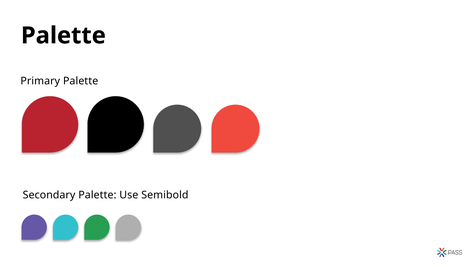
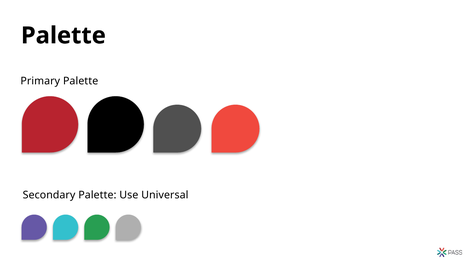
Semibold: Semibold -> Universal
